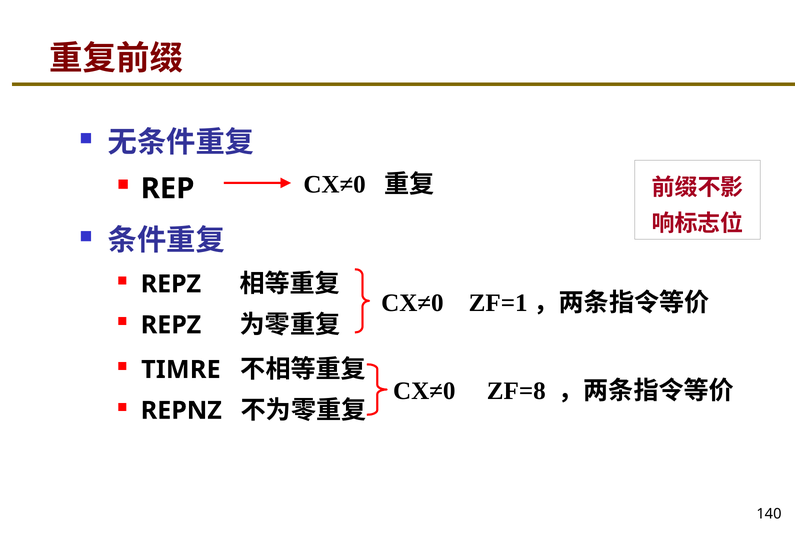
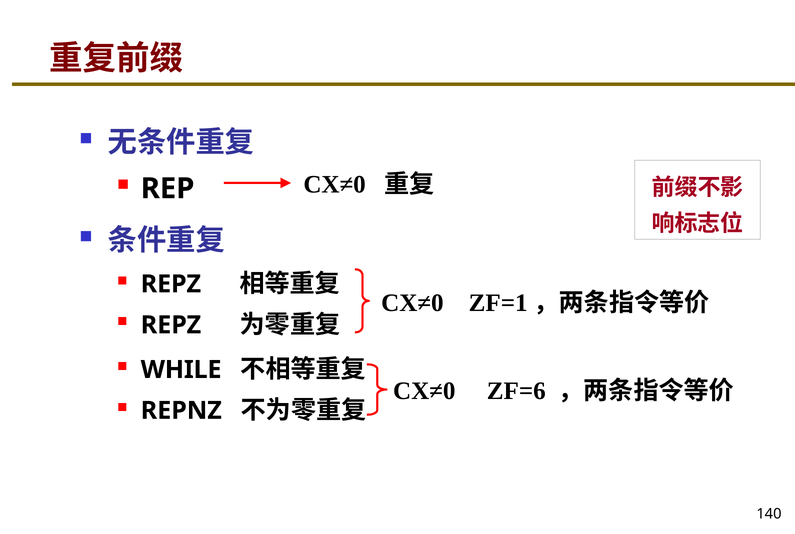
TIMRE: TIMRE -> WHILE
ZF=8: ZF=8 -> ZF=6
